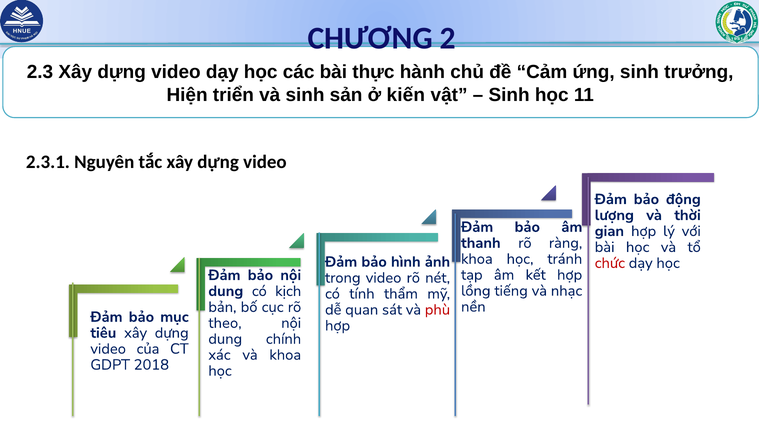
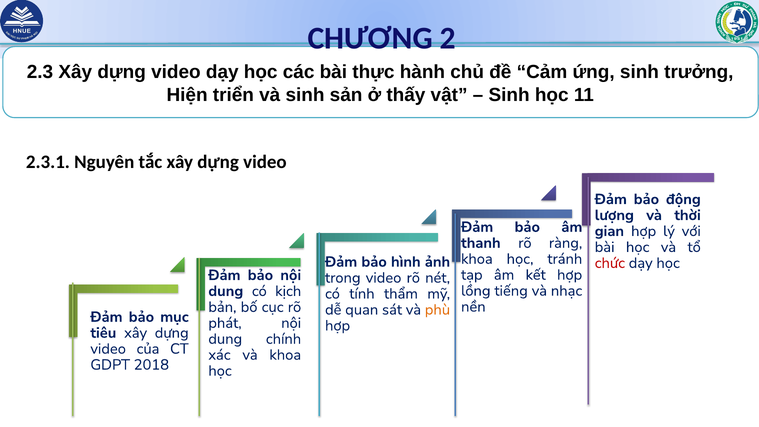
kiến: kiến -> thấy
phù colour: red -> orange
theo: theo -> phát
